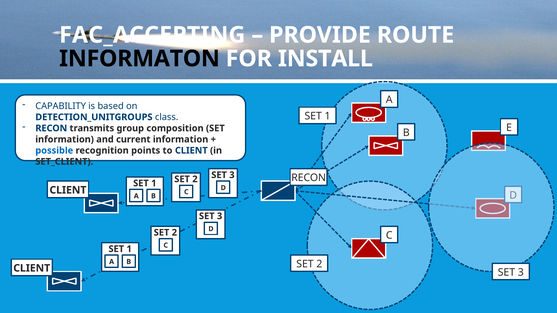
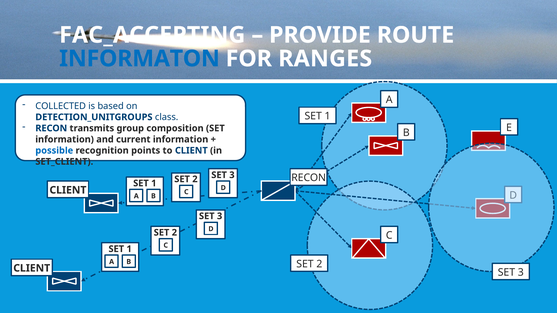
INFORMATON colour: black -> blue
INSTALL: INSTALL -> RANGES
CAPABILITY: CAPABILITY -> COLLECTED
